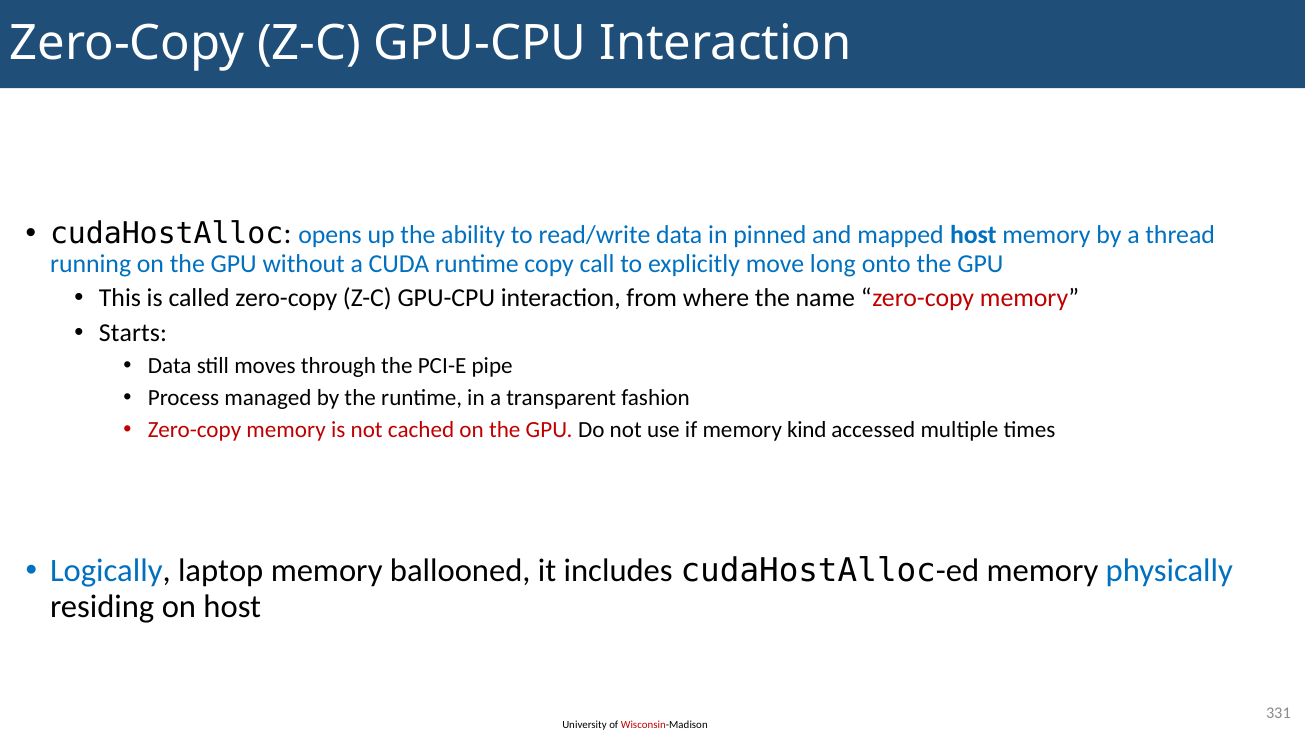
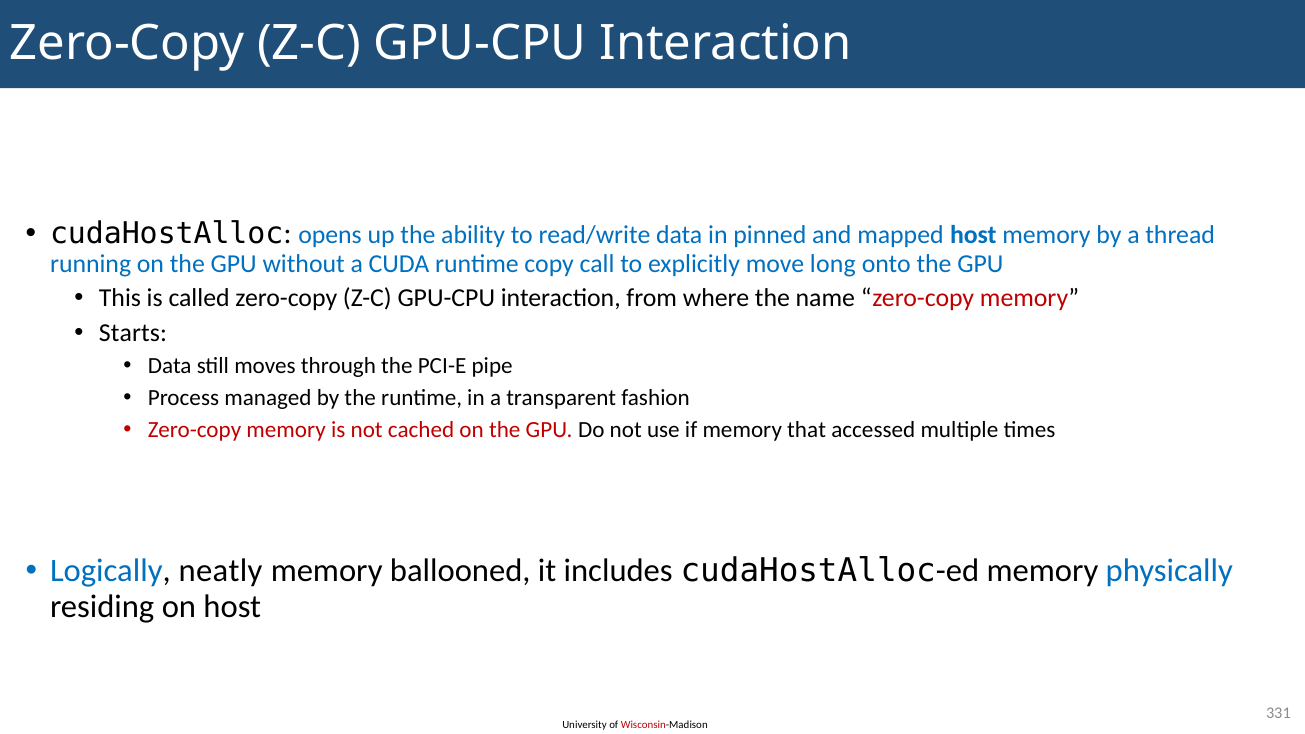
kind: kind -> that
laptop: laptop -> neatly
